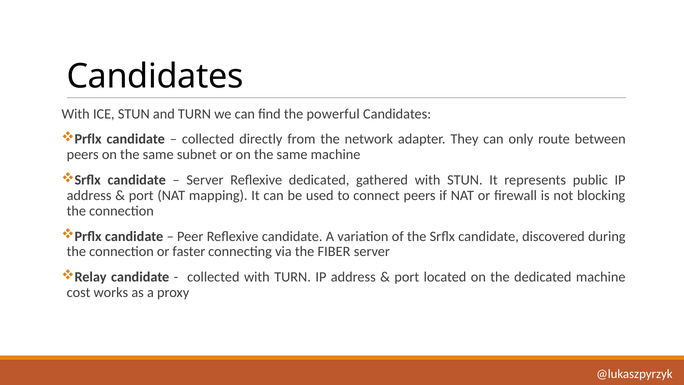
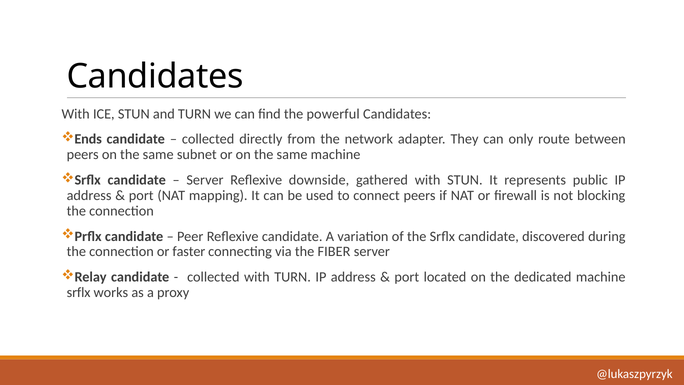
Prflx at (88, 139): Prflx -> Ends
Reflexive dedicated: dedicated -> downside
cost at (79, 292): cost -> srflx
